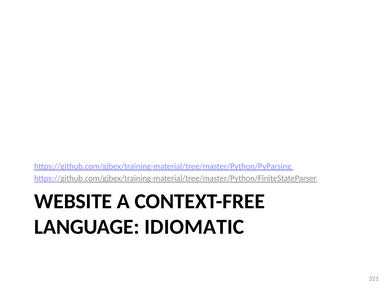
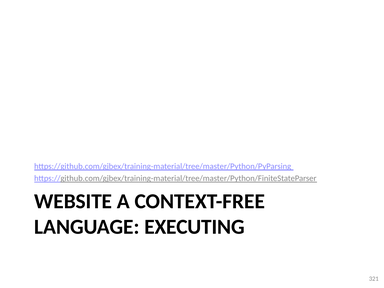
IDIOMATIC: IDIOMATIC -> EXECUTING
